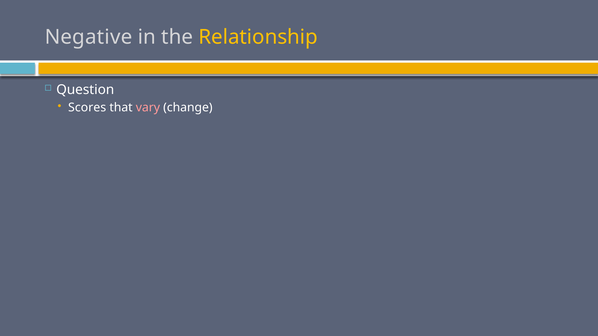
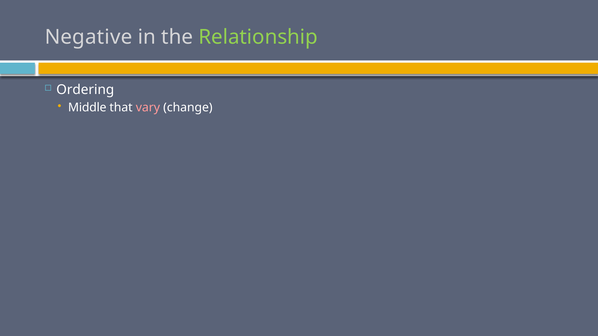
Relationship colour: yellow -> light green
Question: Question -> Ordering
Scores: Scores -> Middle
